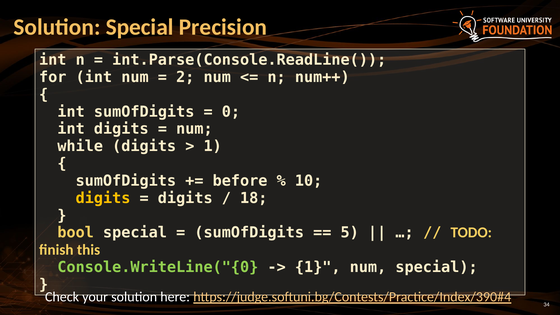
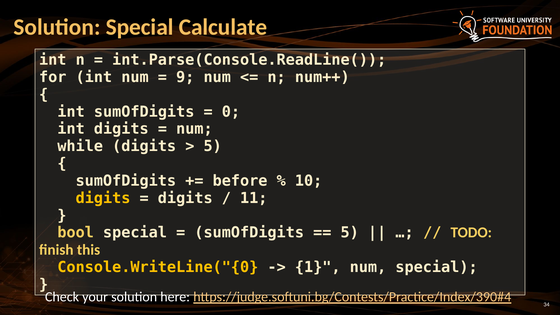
Precision: Precision -> Calculate
2: 2 -> 9
1 at (213, 146): 1 -> 5
18: 18 -> 11
Console.WriteLine("{0 colour: light green -> yellow
